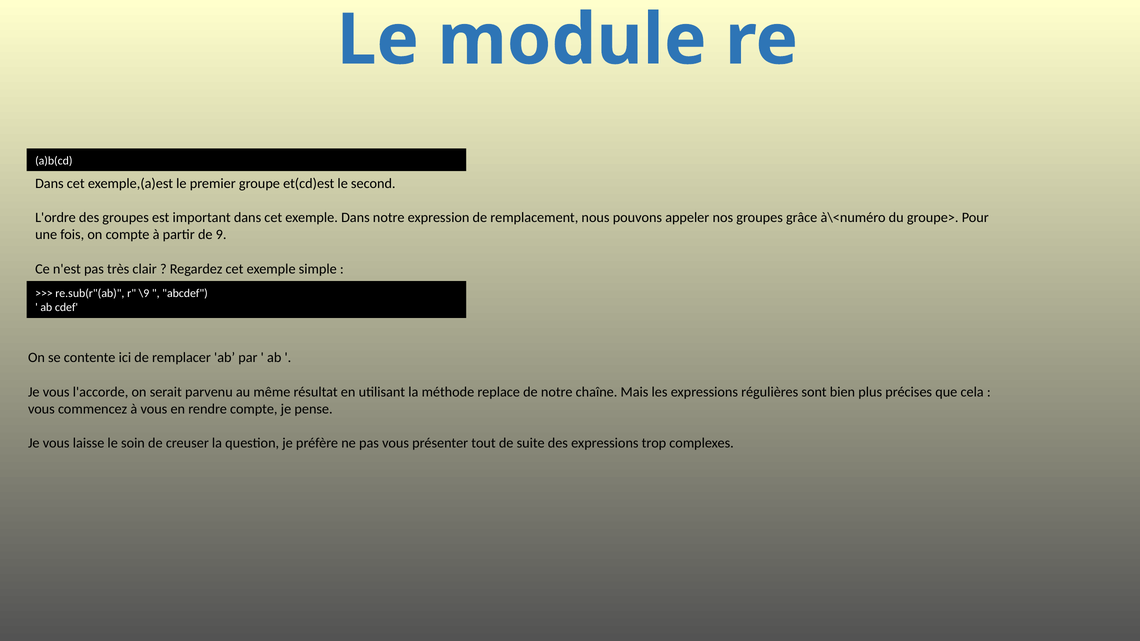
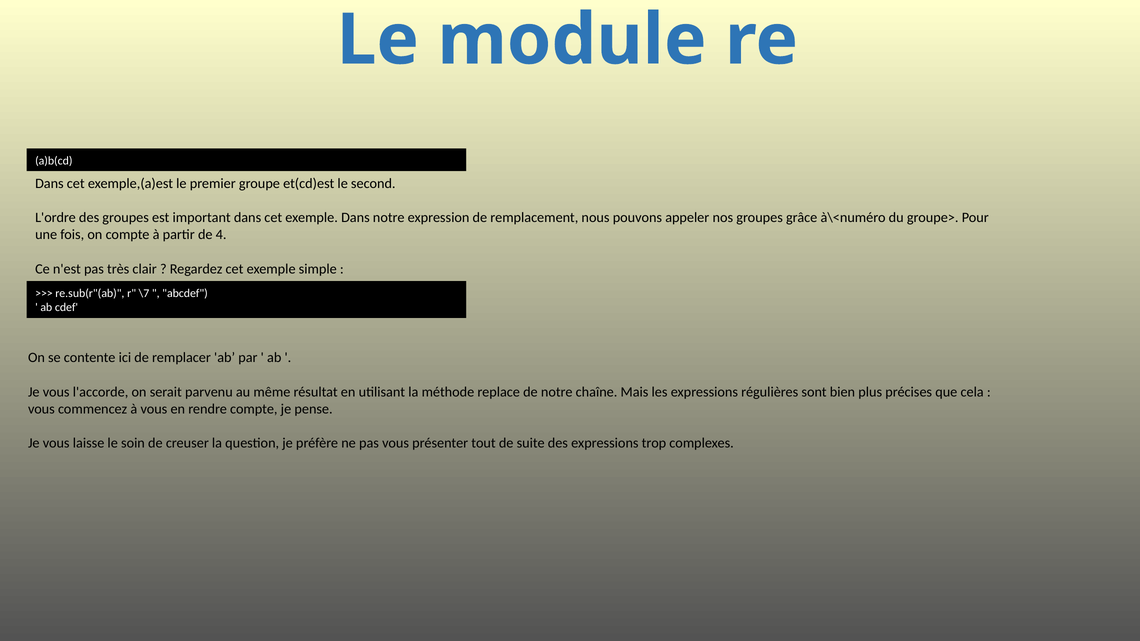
9: 9 -> 4
\9: \9 -> \7
